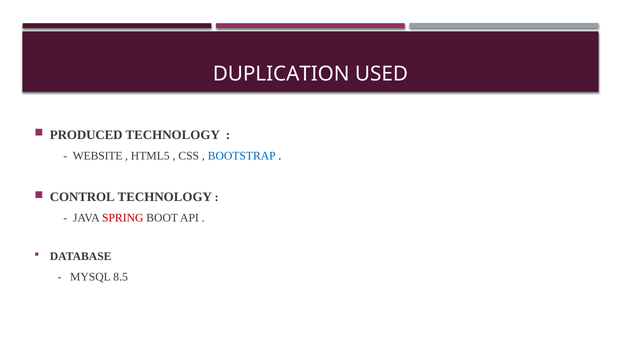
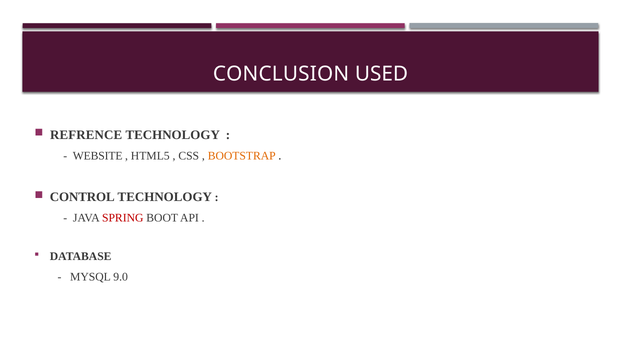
DUPLICATION: DUPLICATION -> CONCLUSION
PRODUCED: PRODUCED -> REFRENCE
BOOTSTRAP colour: blue -> orange
8.5: 8.5 -> 9.0
